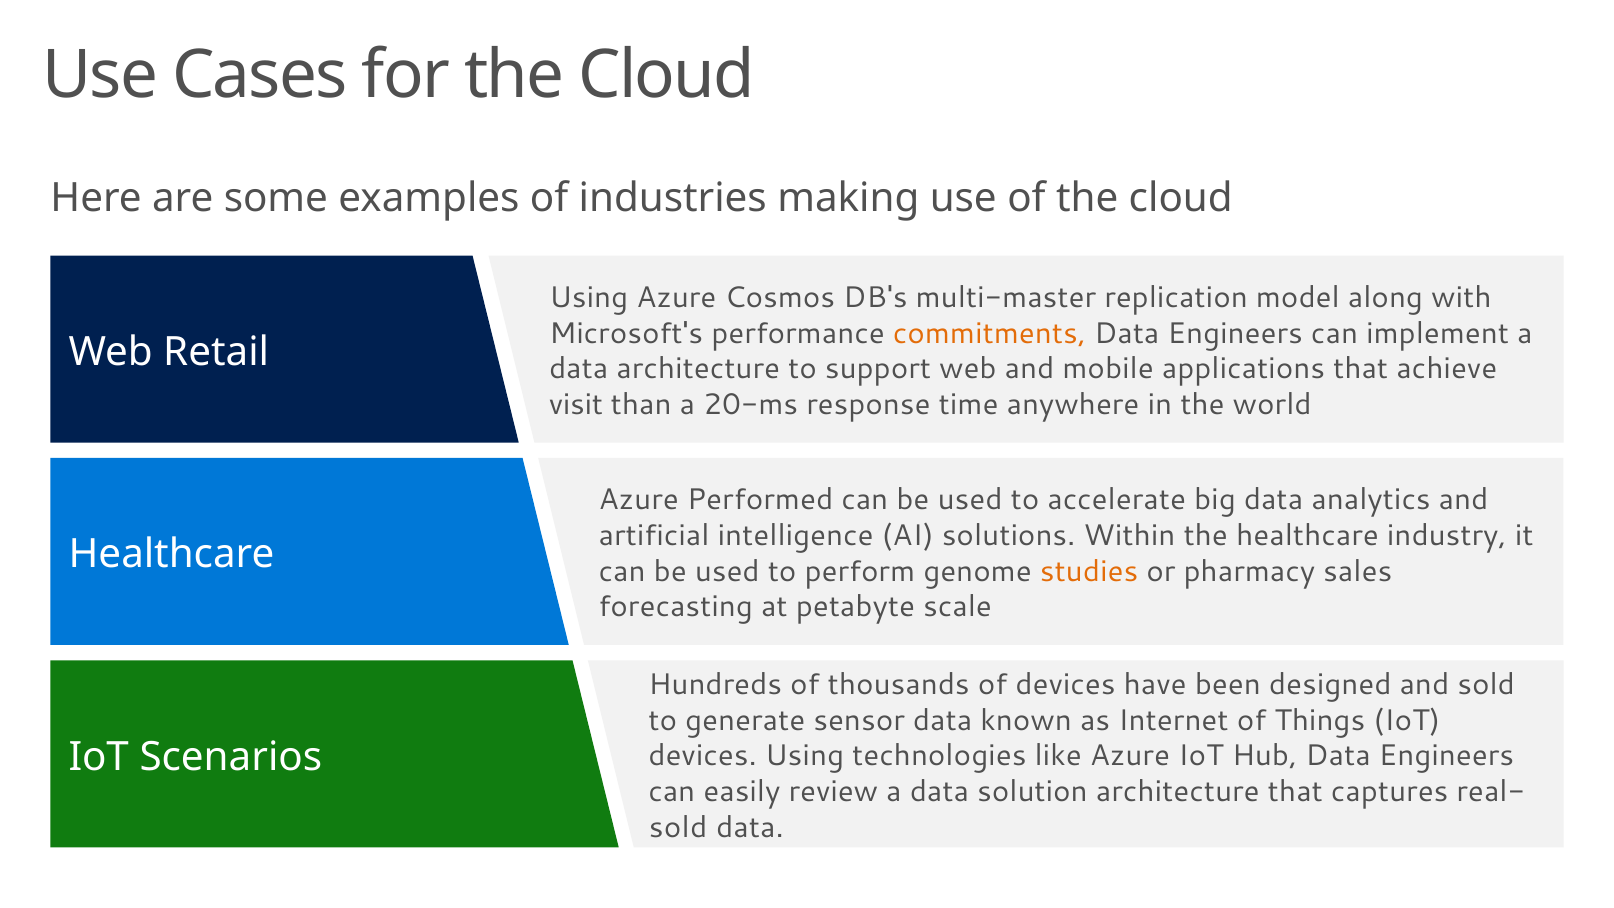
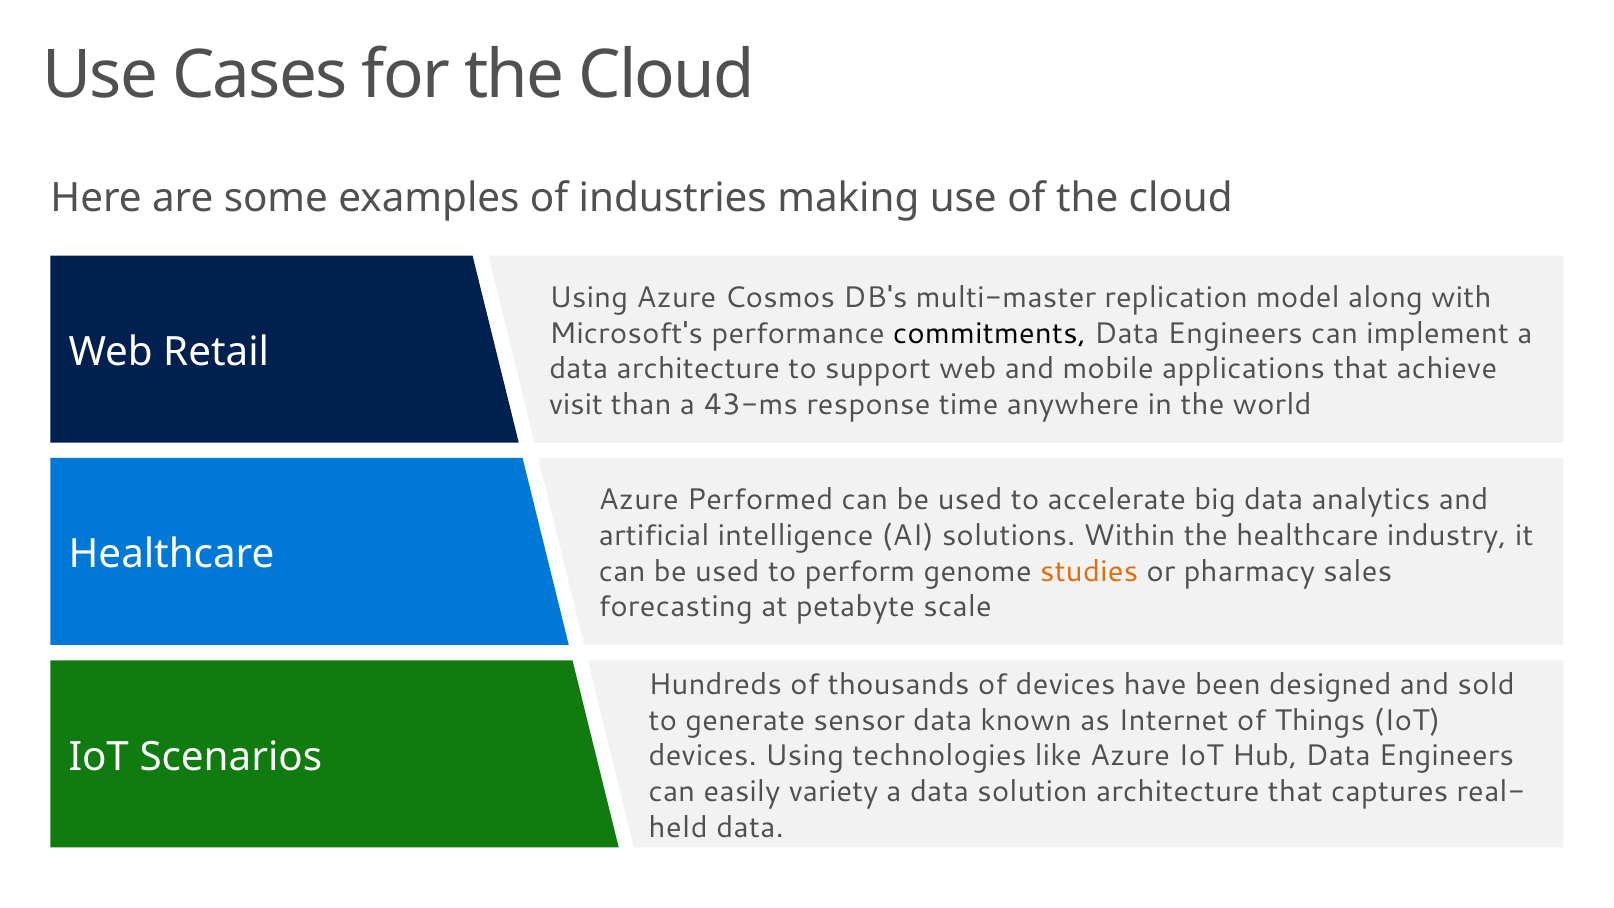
commitments colour: orange -> black
20-ms: 20-ms -> 43-ms
review: review -> variety
sold at (678, 827): sold -> held
